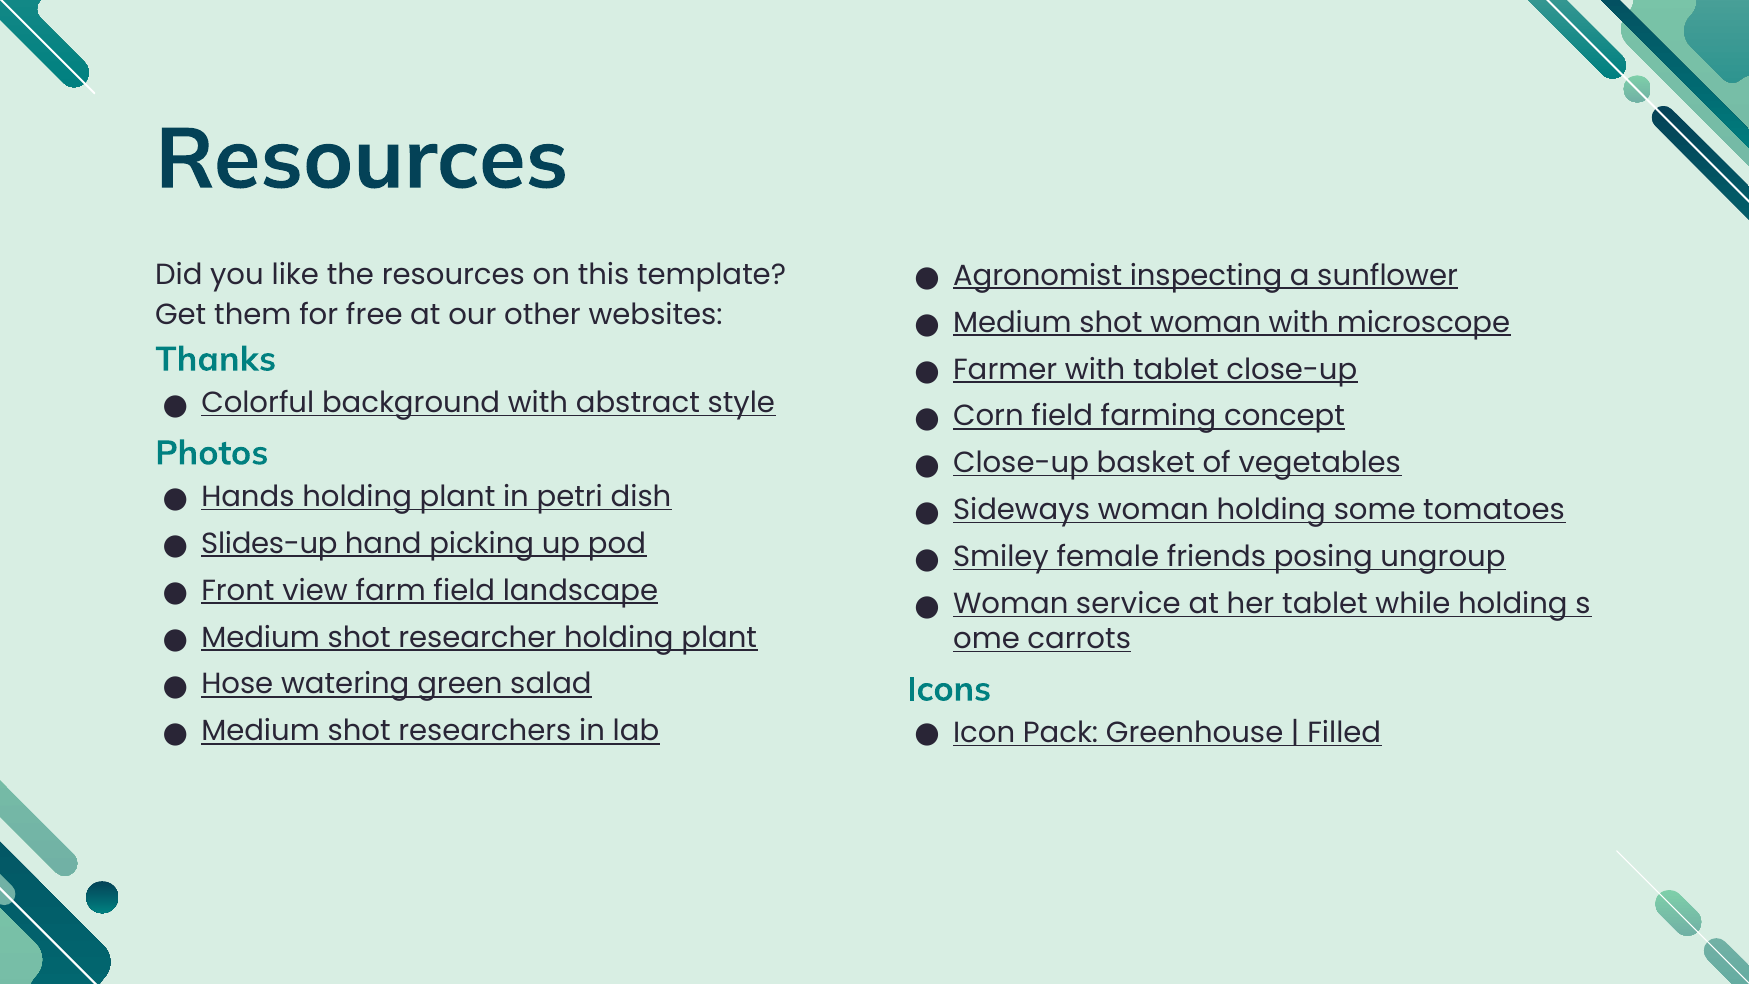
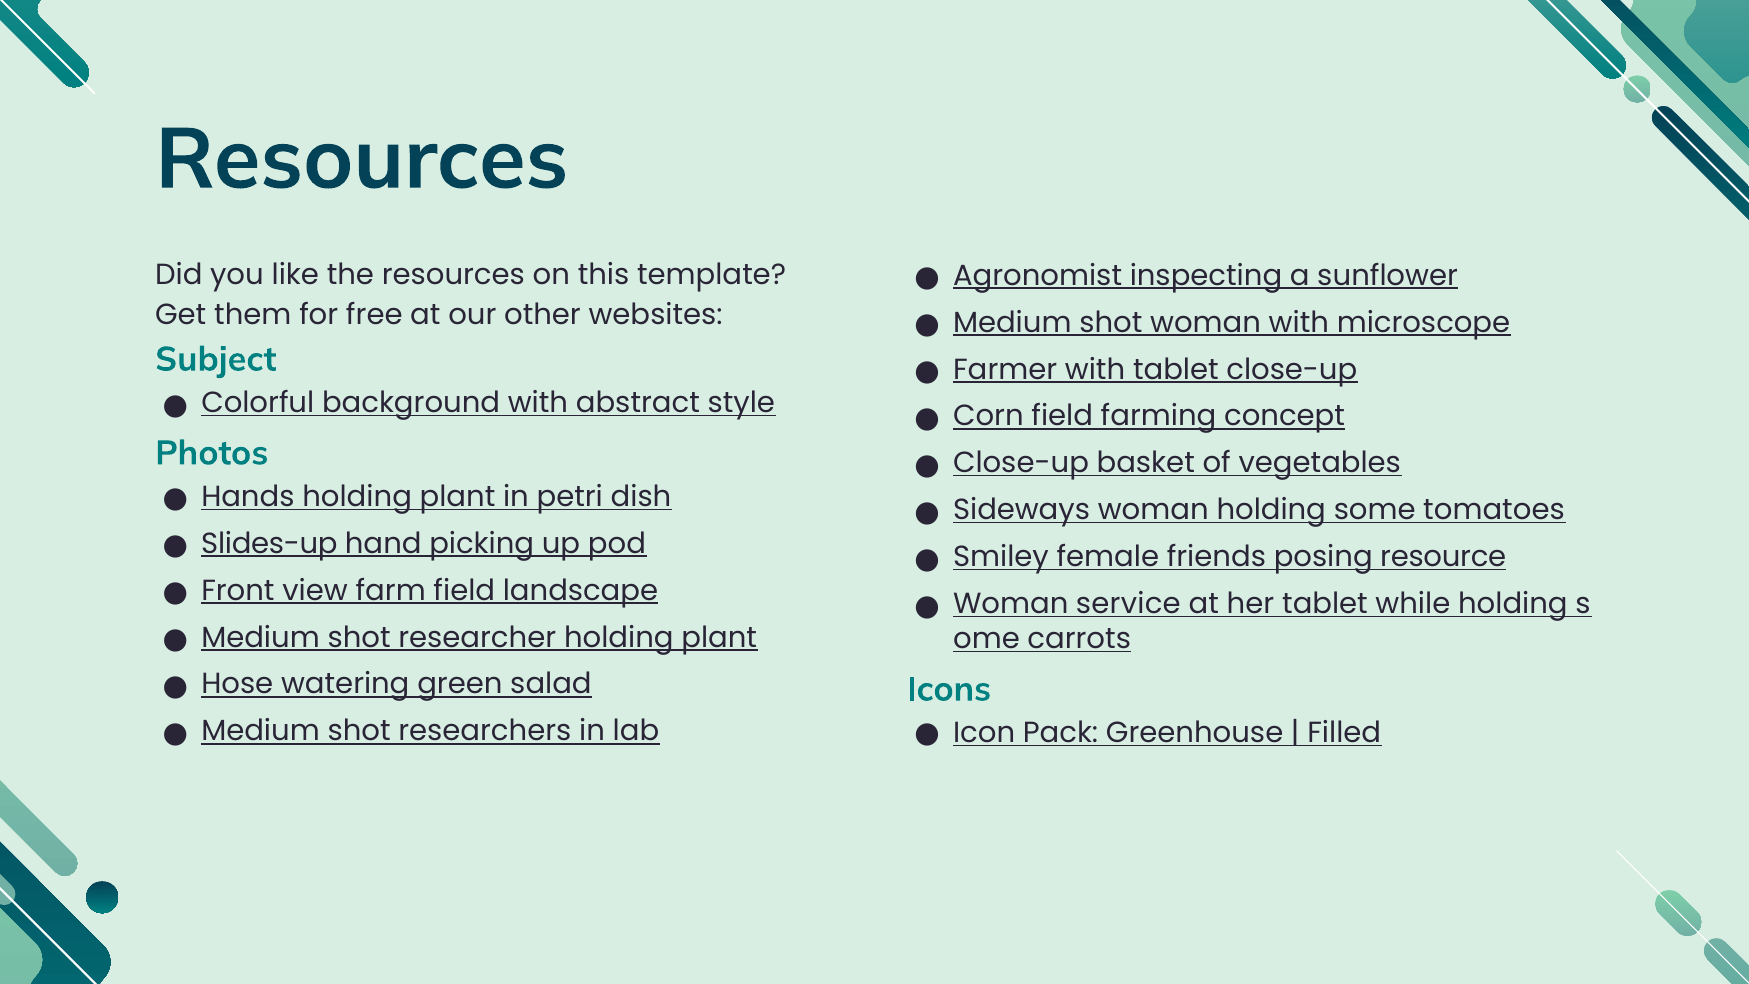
Thanks: Thanks -> Subject
ungroup: ungroup -> resource
